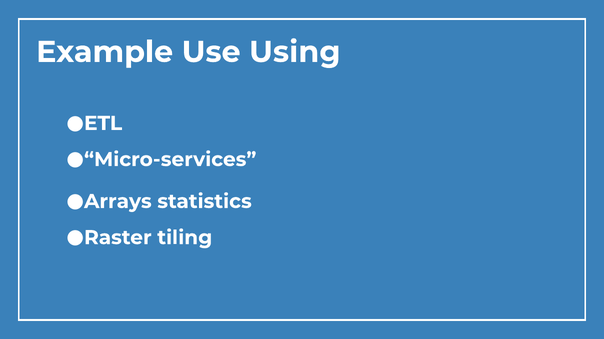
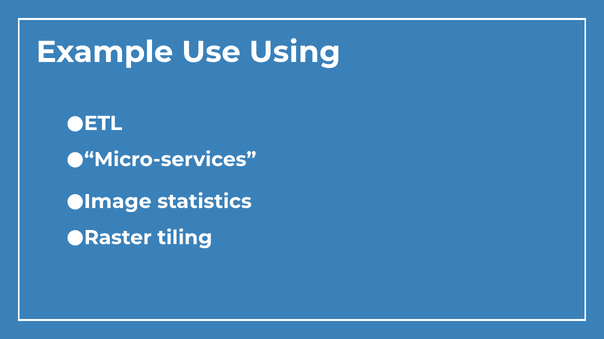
Arrays: Arrays -> Image
